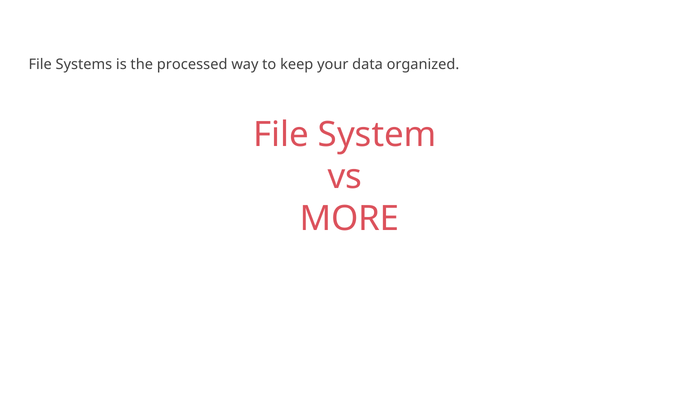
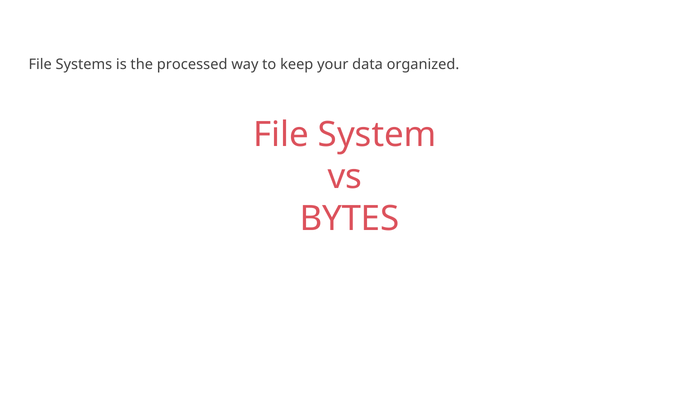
MORE: MORE -> BYTES
